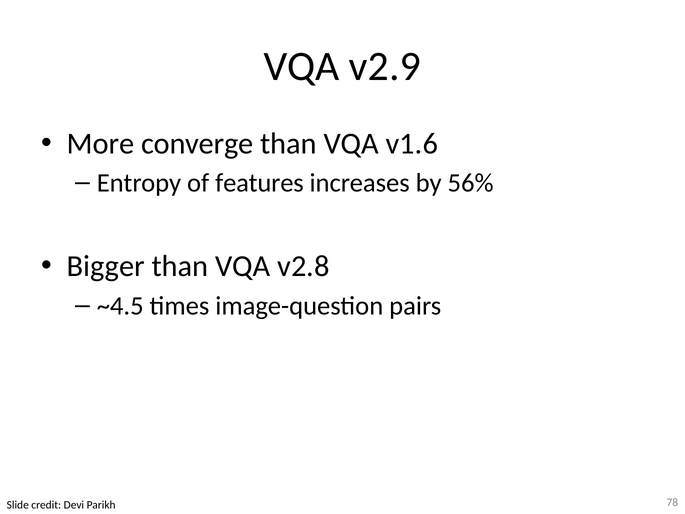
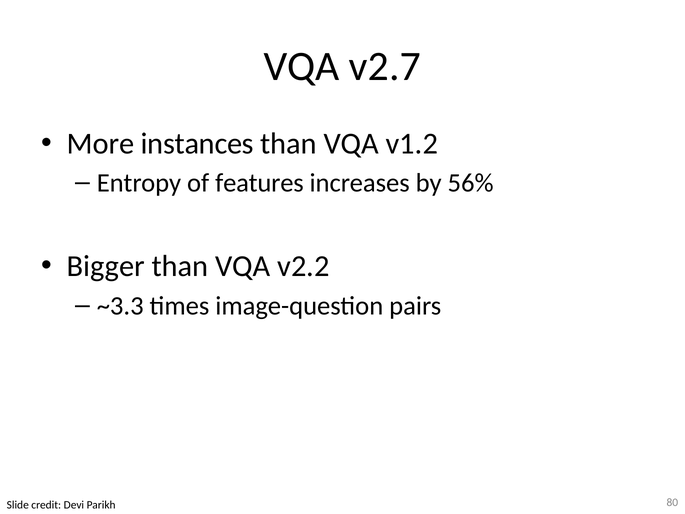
v2.9: v2.9 -> v2.7
converge: converge -> instances
v1.6: v1.6 -> v1.2
v2.8: v2.8 -> v2.2
~4.5: ~4.5 -> ~3.3
78: 78 -> 80
